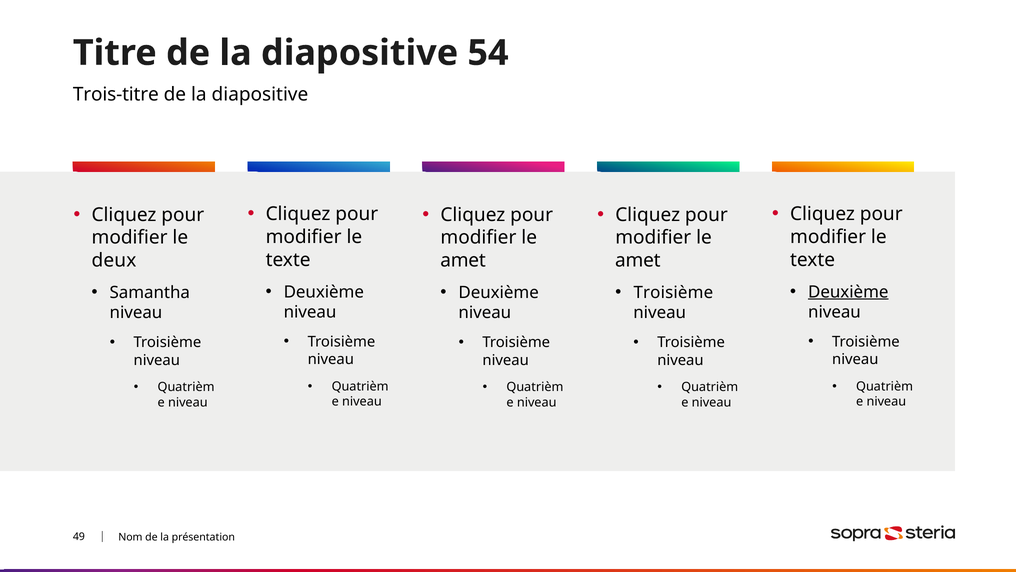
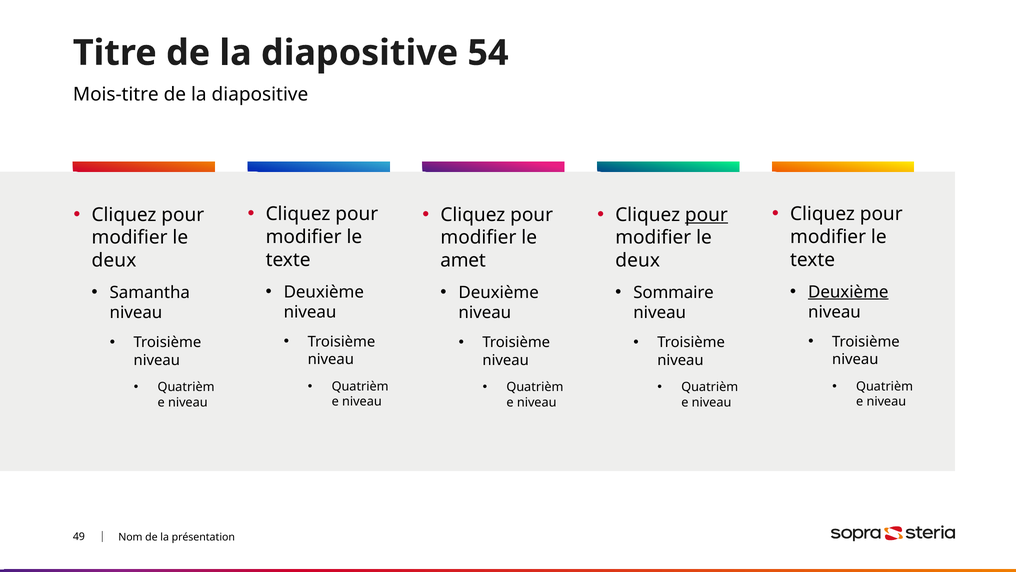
Trois-titre: Trois-titre -> Mois-titre
pour at (706, 215) underline: none -> present
amet at (638, 260): amet -> deux
Troisième at (673, 292): Troisième -> Sommaire
